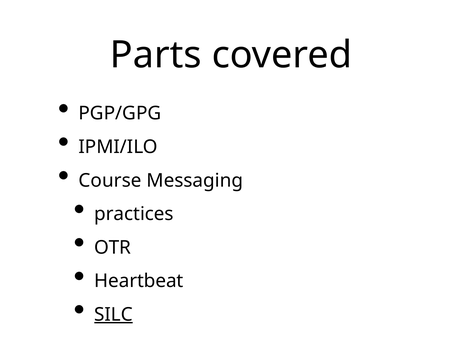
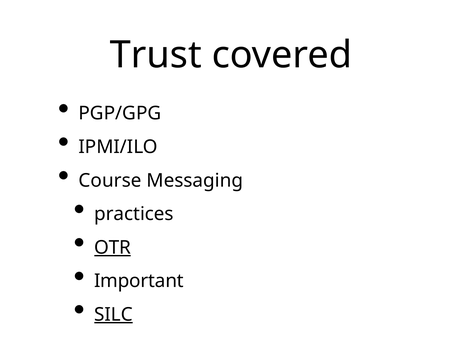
Parts: Parts -> Trust
OTR underline: none -> present
Heartbeat: Heartbeat -> Important
